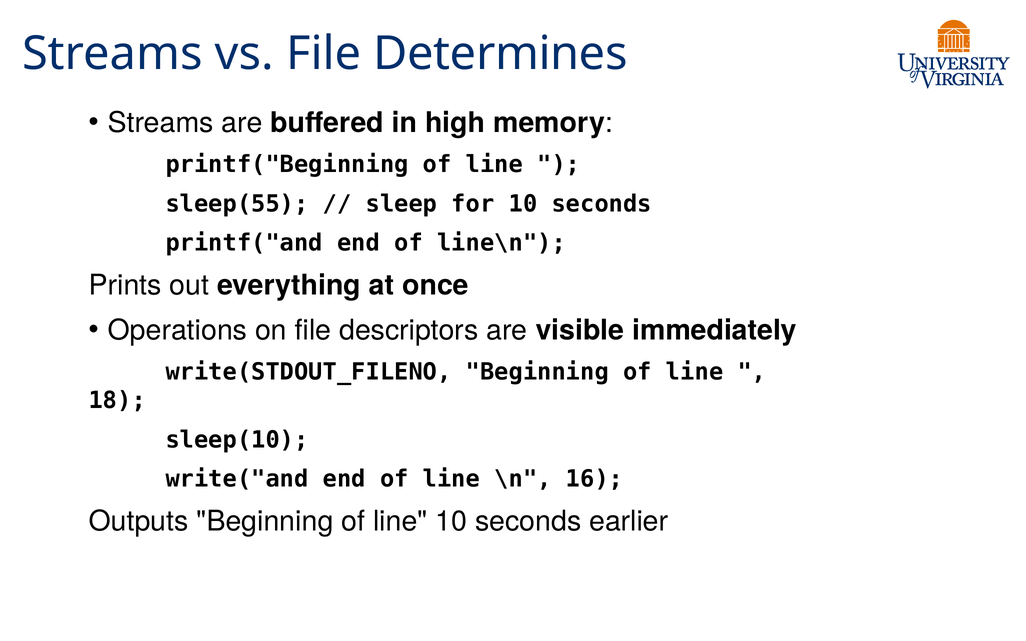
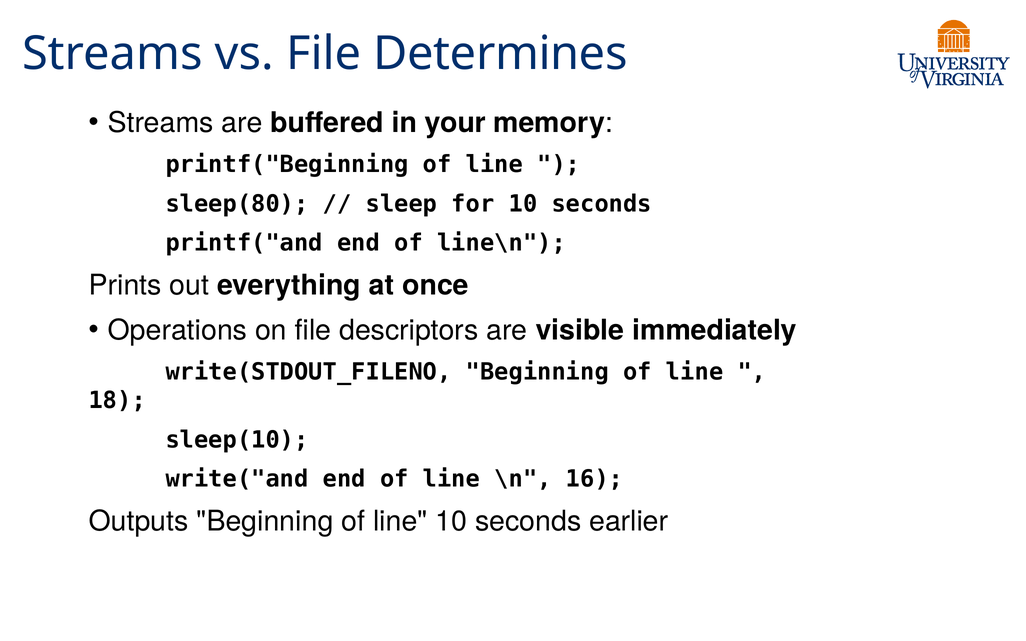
high: high -> your
sleep(55: sleep(55 -> sleep(80
